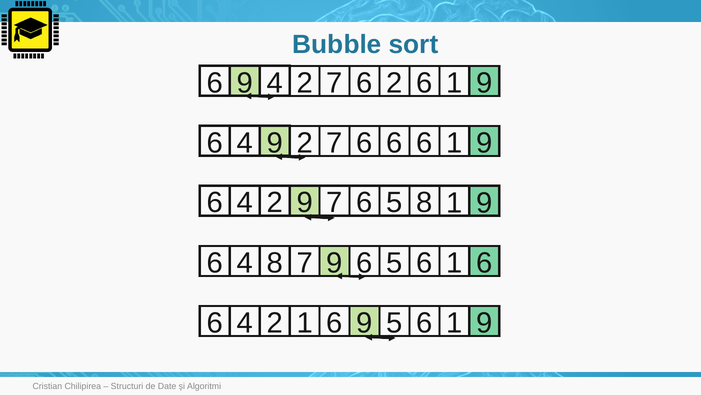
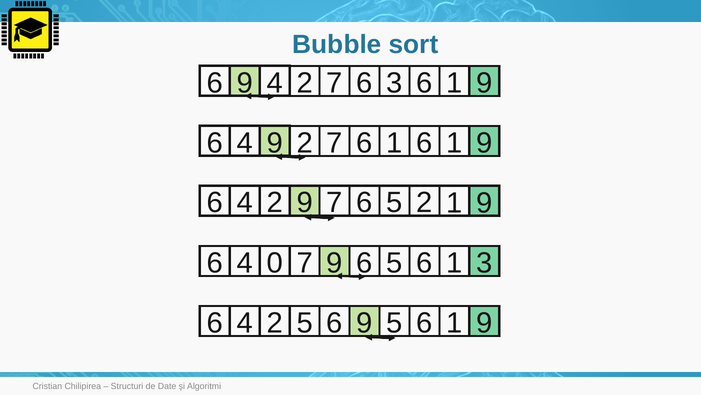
6 2: 2 -> 3
7 6 6: 6 -> 1
5 8: 8 -> 2
4 8: 8 -> 0
6 1 6: 6 -> 3
2 1: 1 -> 5
